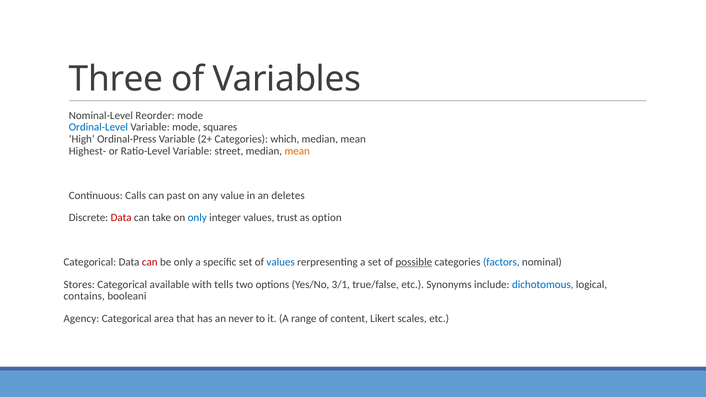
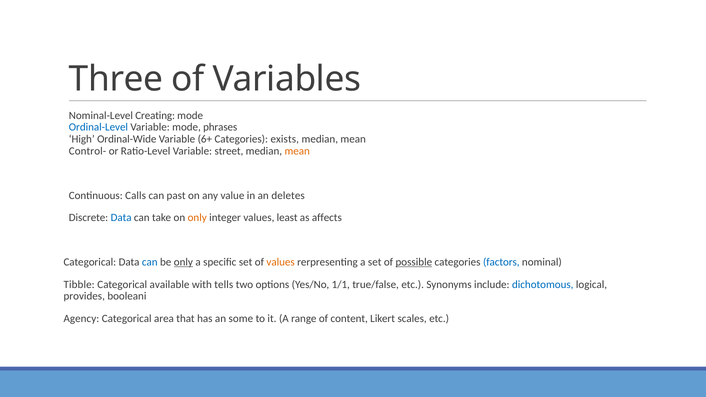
Reorder: Reorder -> Creating
squares: squares -> phrases
Ordinal-Press: Ordinal-Press -> Ordinal-Wide
2+: 2+ -> 6+
which: which -> exists
Highest-: Highest- -> Control-
Data at (121, 218) colour: red -> blue
only at (197, 218) colour: blue -> orange
trust: trust -> least
option: option -> affects
can at (150, 262) colour: red -> blue
only at (183, 262) underline: none -> present
values at (281, 262) colour: blue -> orange
Stores: Stores -> Tibble
3/1: 3/1 -> 1/1
contains: contains -> provides
never: never -> some
